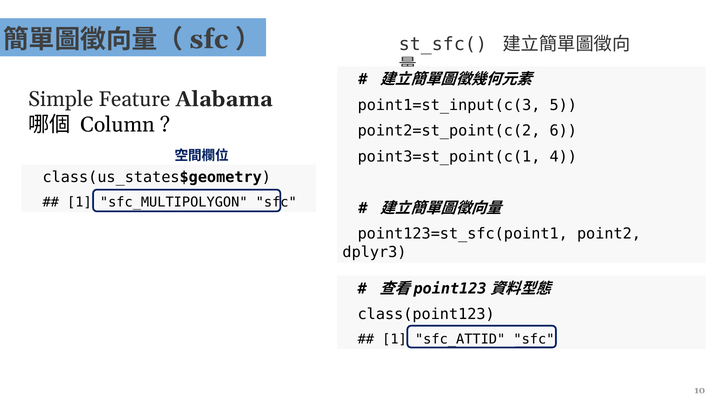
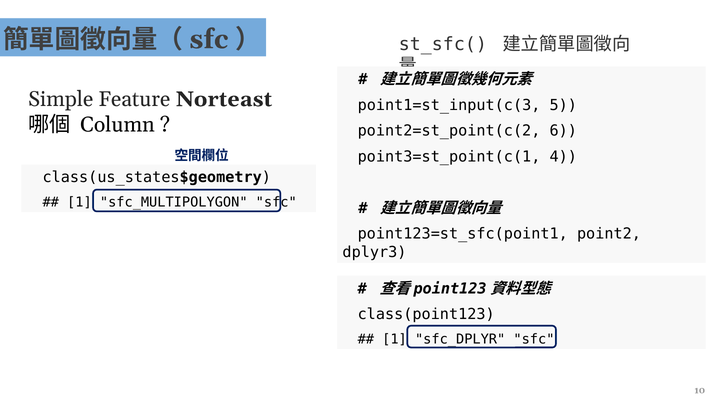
Alabama: Alabama -> Norteast
sfc_ATTID: sfc_ATTID -> sfc_DPLYR
